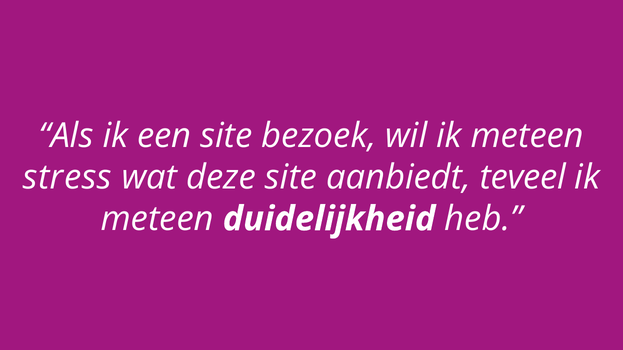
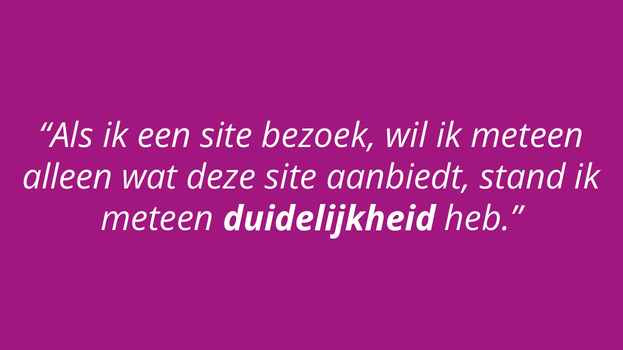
stress: stress -> alleen
teveel: teveel -> stand
